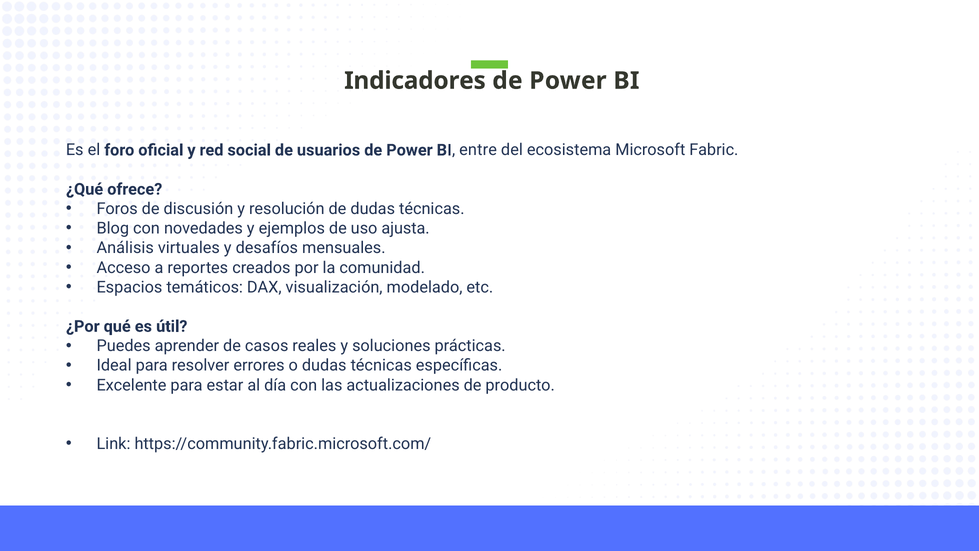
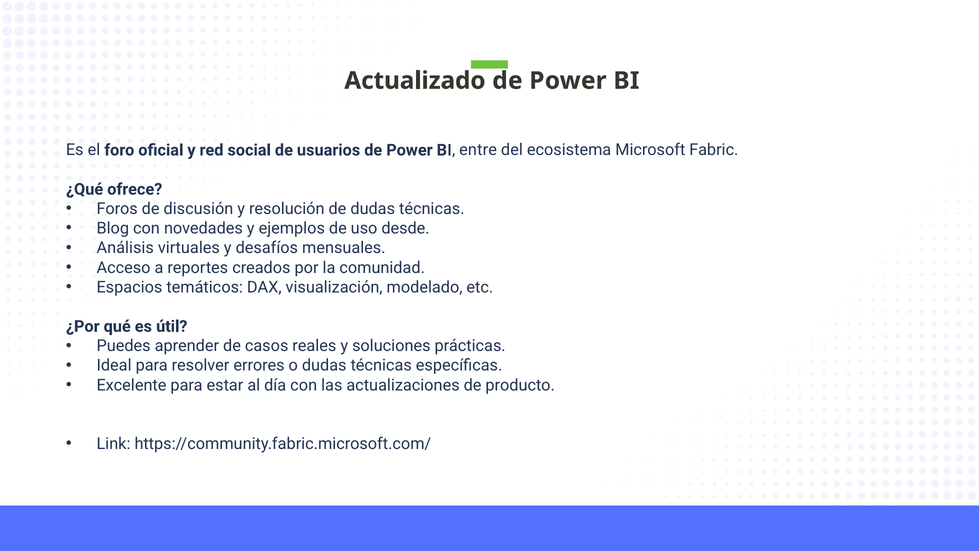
Indicadores: Indicadores -> Actualizado
ajusta: ajusta -> desde
